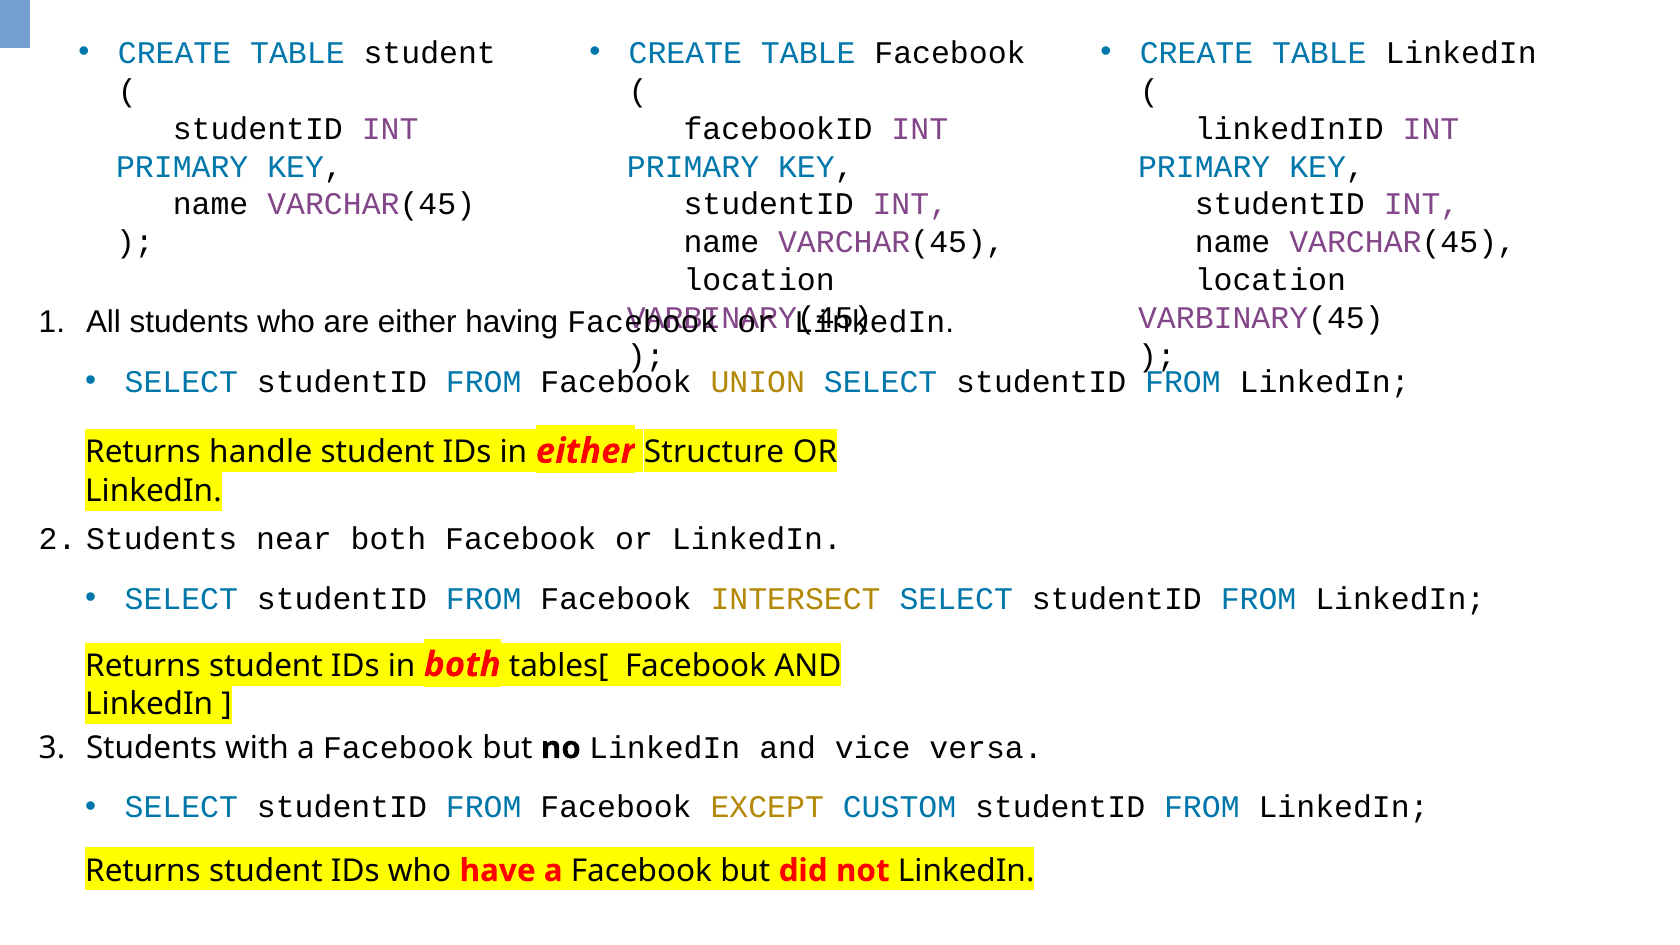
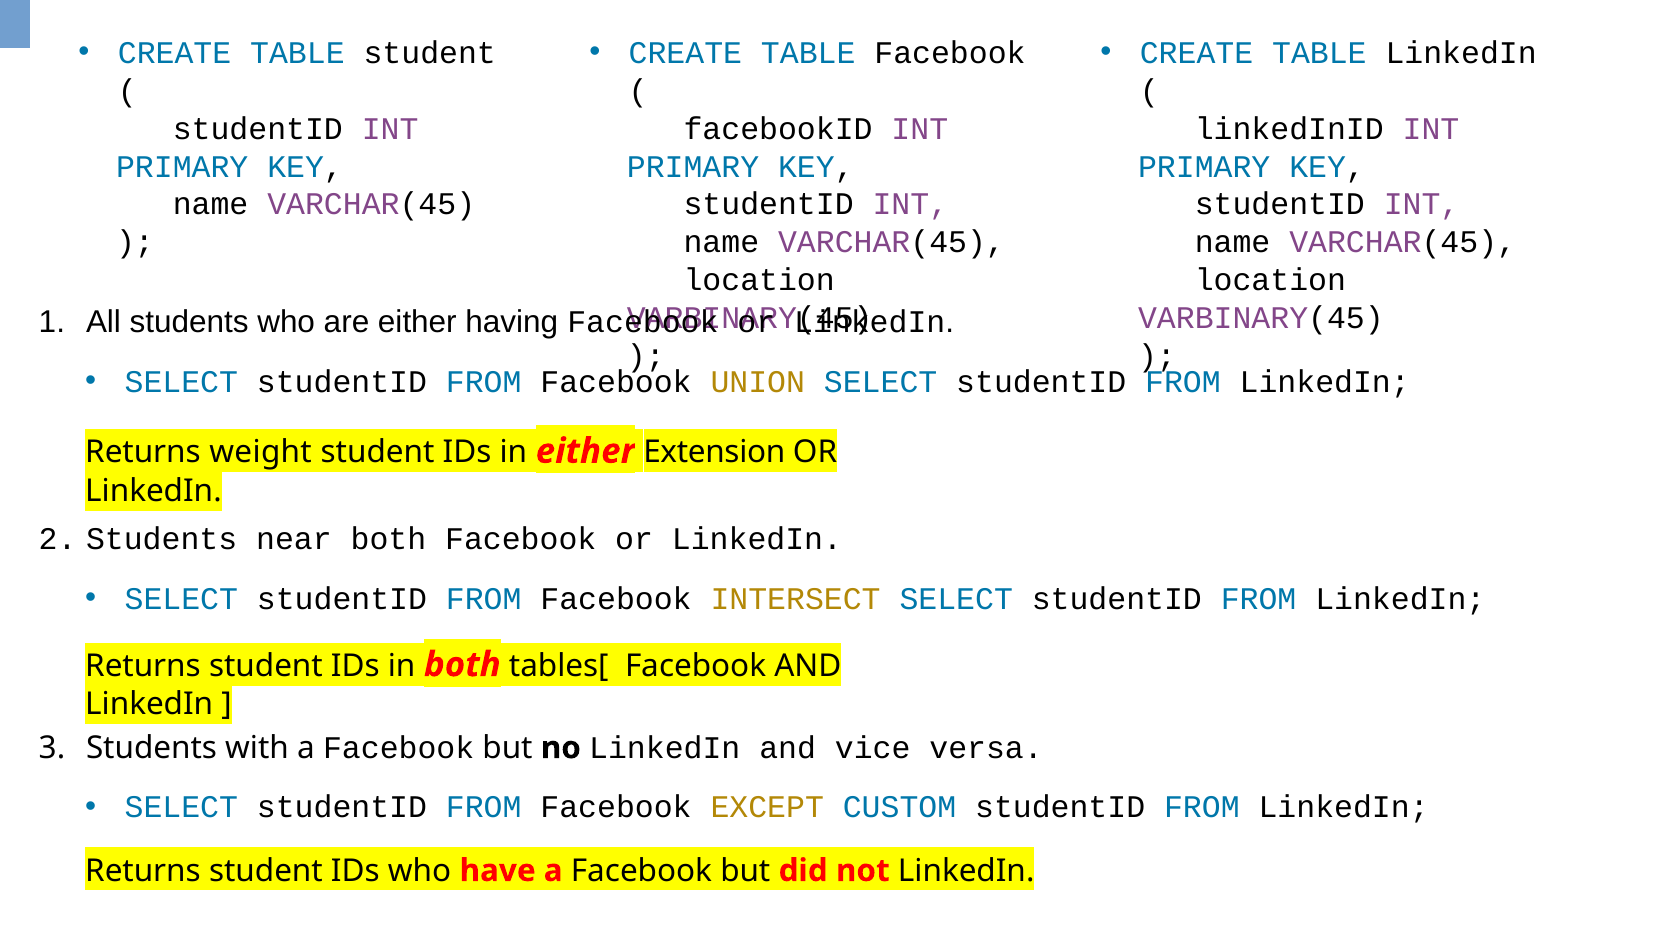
handle: handle -> weight
Structure: Structure -> Extension
